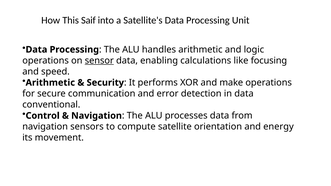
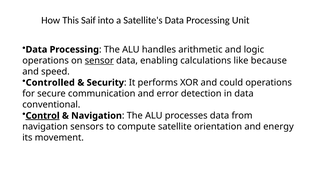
focusing: focusing -> because
Arithmetic at (50, 83): Arithmetic -> Controlled
make: make -> could
Control underline: none -> present
